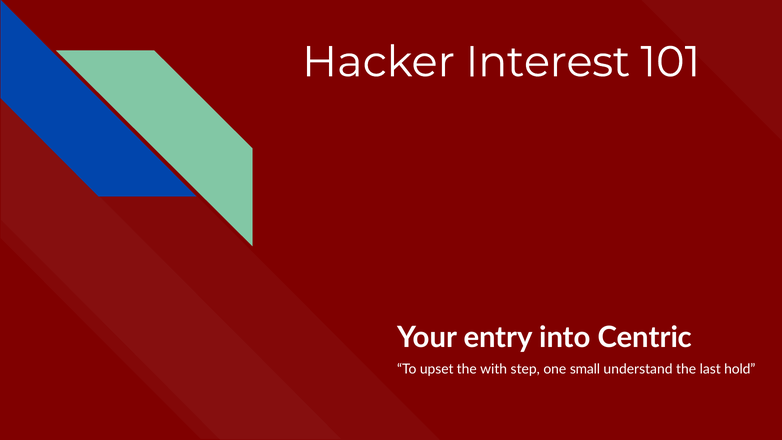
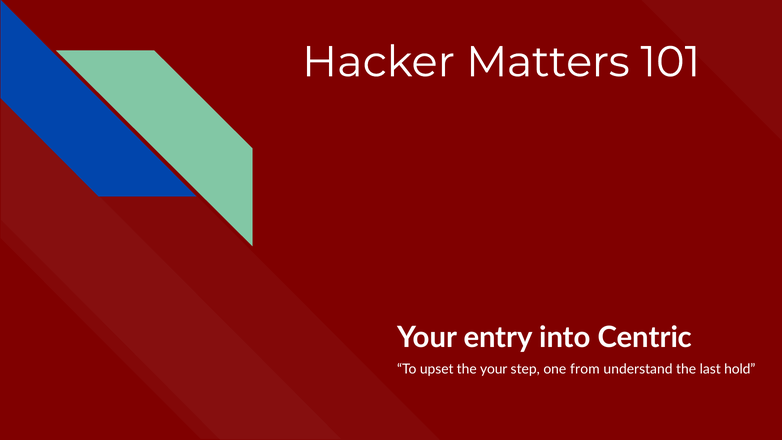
Interest: Interest -> Matters
the with: with -> your
small: small -> from
